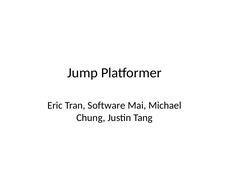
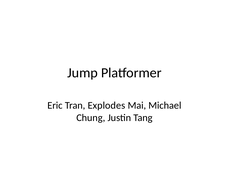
Software: Software -> Explodes
